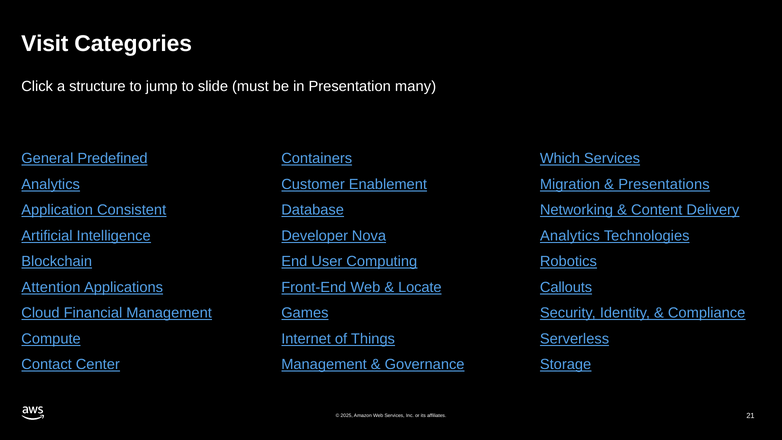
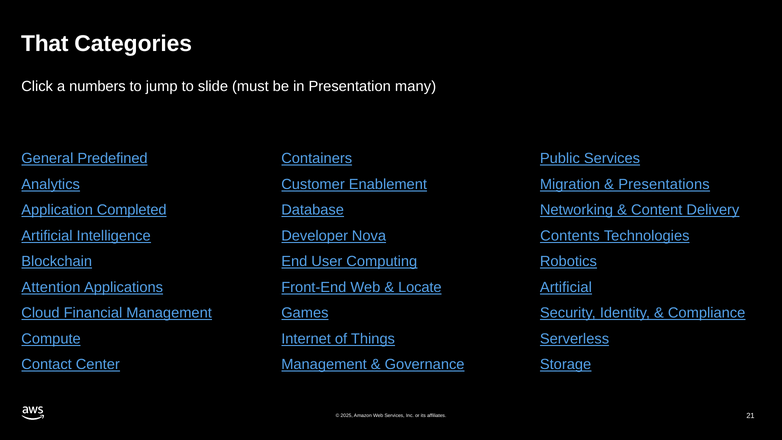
Visit: Visit -> That
structure: structure -> numbers
Which: Which -> Public
Consistent: Consistent -> Completed
Analytics at (570, 236): Analytics -> Contents
Callouts at (566, 287): Callouts -> Artificial
